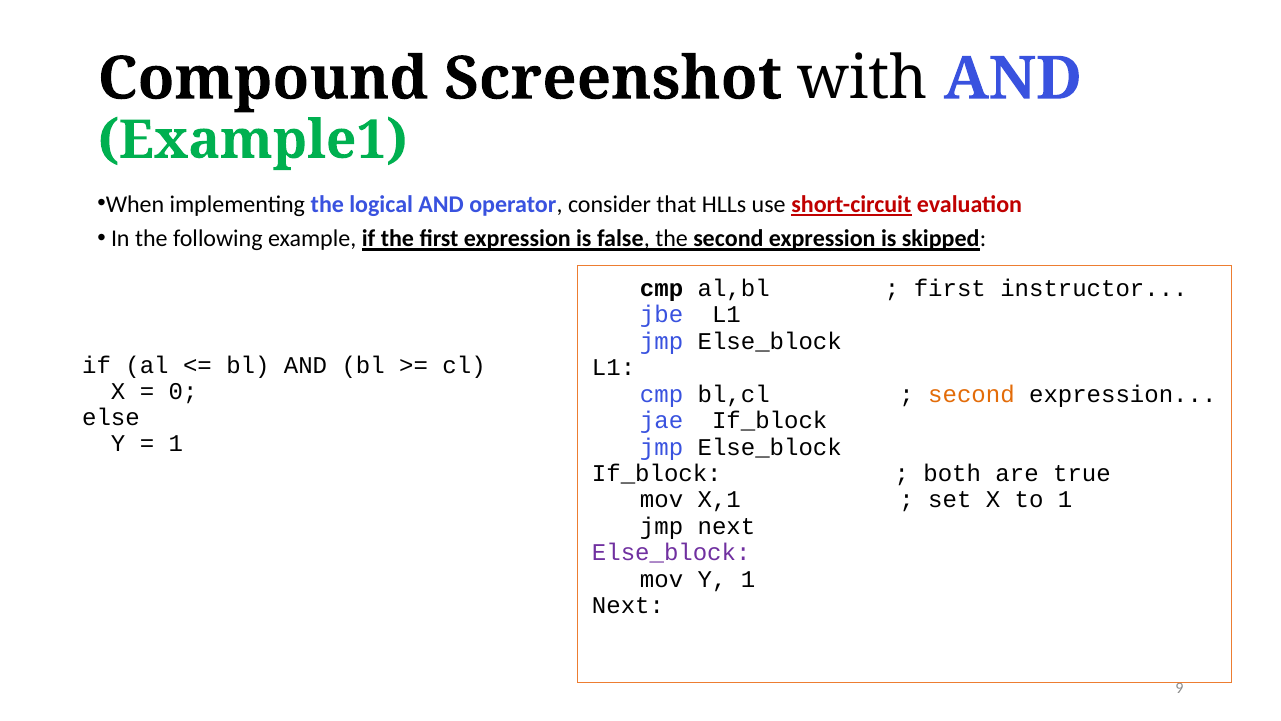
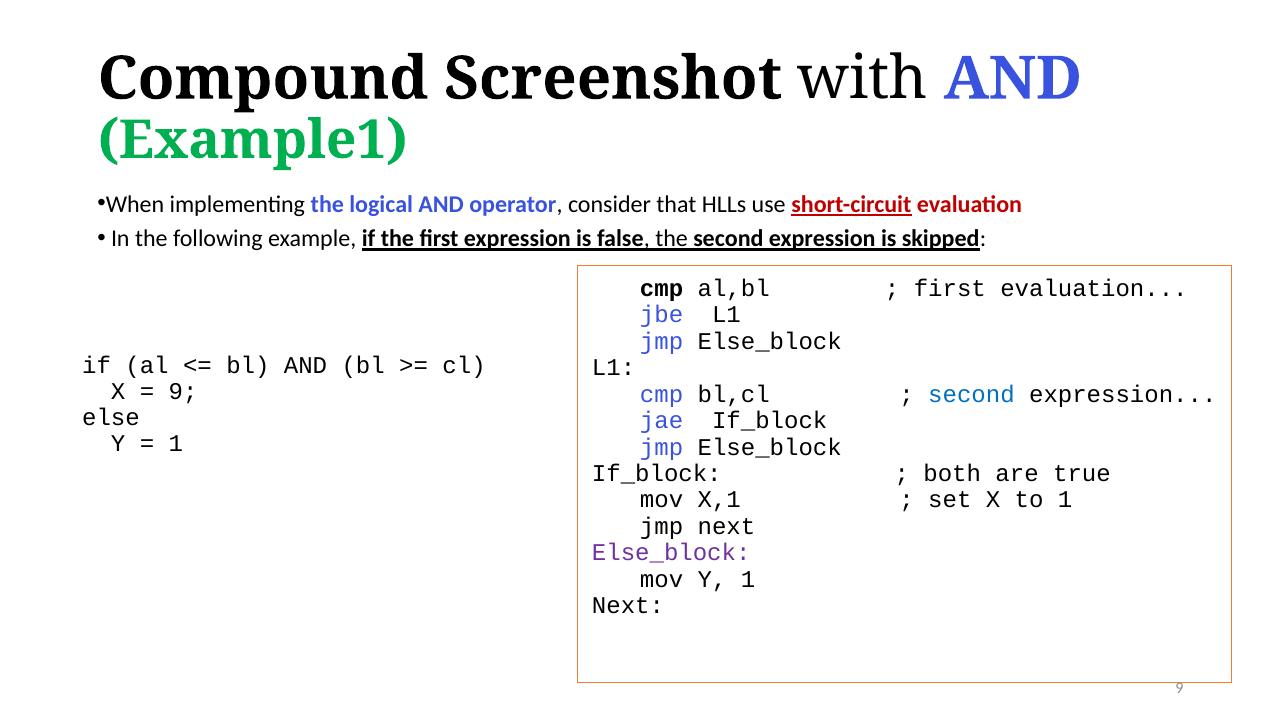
first instructor: instructor -> evaluation
0 at (183, 391): 0 -> 9
second at (971, 394) colour: orange -> blue
